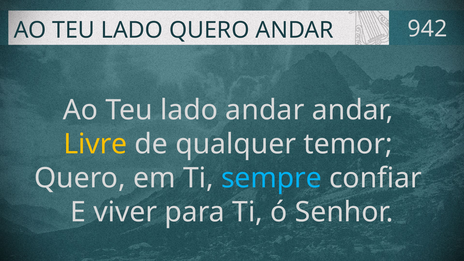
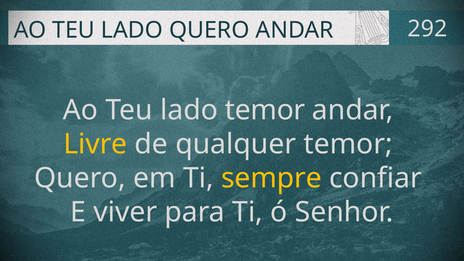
942: 942 -> 292
lado andar: andar -> temor
sempre colour: light blue -> yellow
